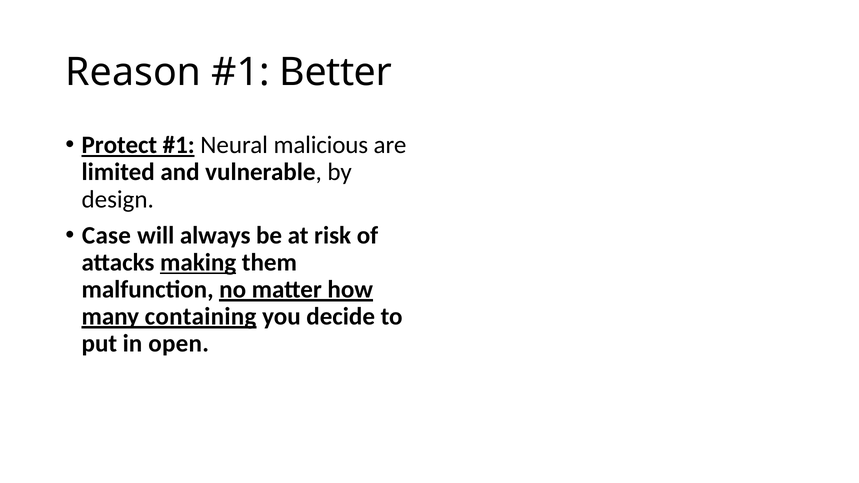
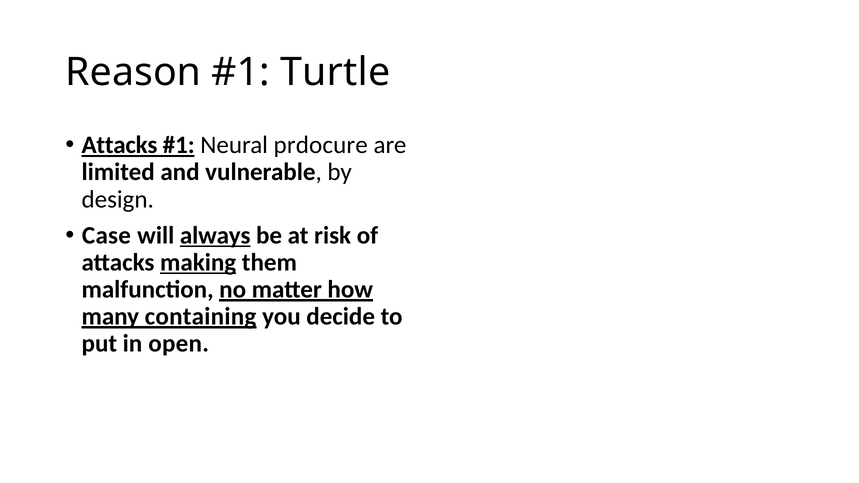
Better: Better -> Turtle
Protect at (119, 145): Protect -> Attacks
malicious: malicious -> prdocure
always underline: none -> present
